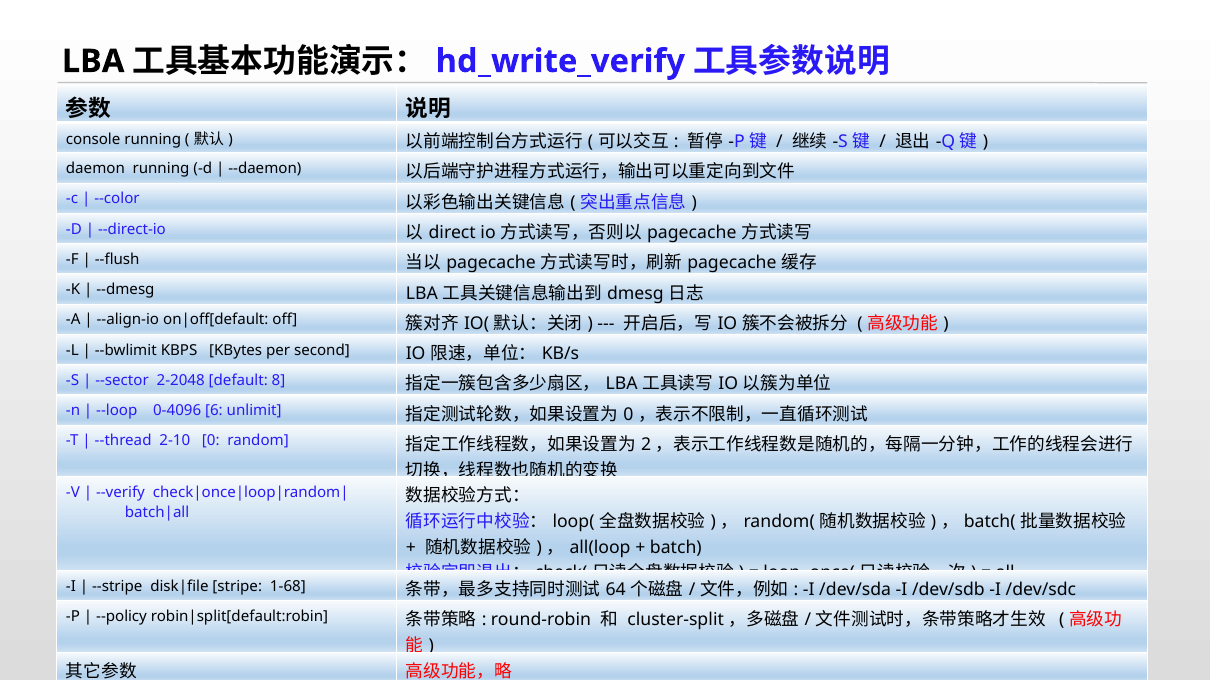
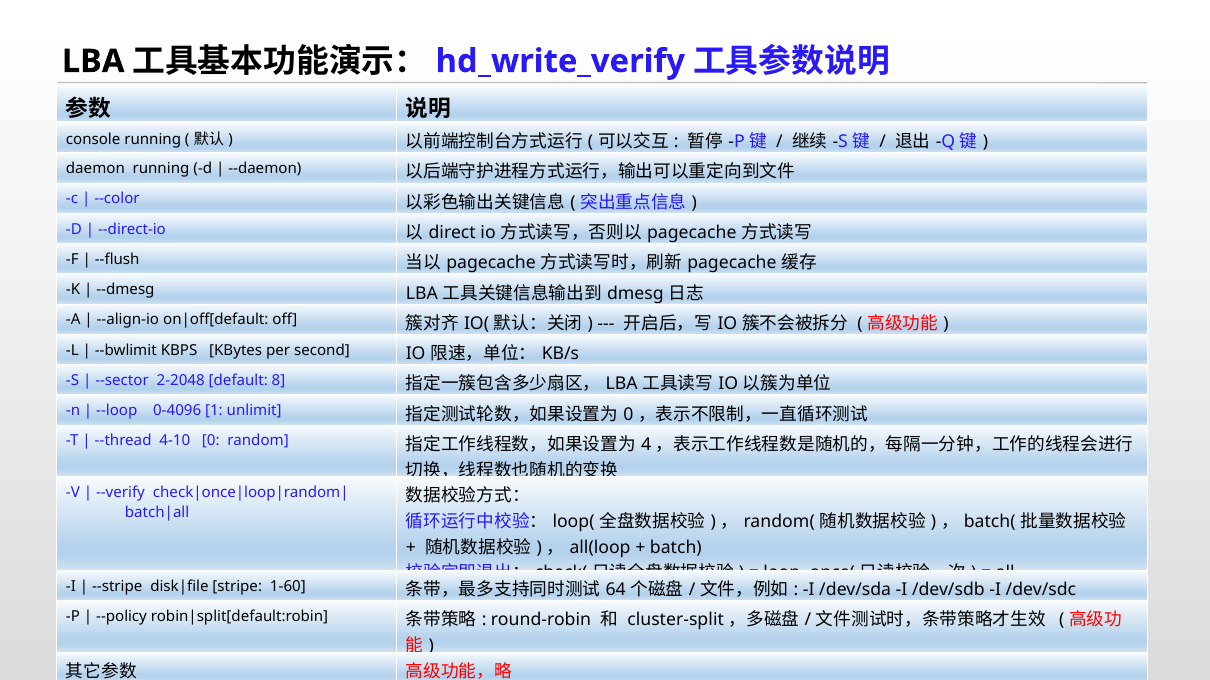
6: 6 -> 1
2-10: 2-10 -> 4-10
2: 2 -> 4
1-68: 1-68 -> 1-60
